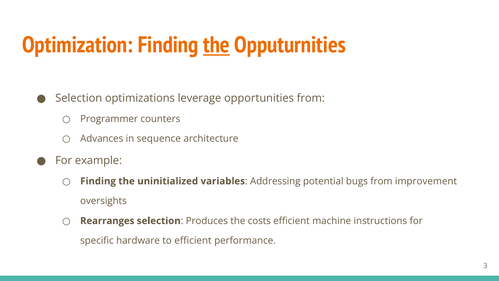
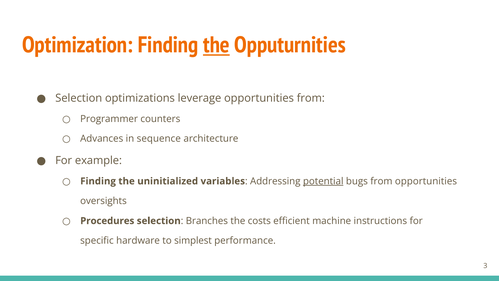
potential underline: none -> present
from improvement: improvement -> opportunities
Rearranges: Rearranges -> Procedures
Produces: Produces -> Branches
to efficient: efficient -> simplest
